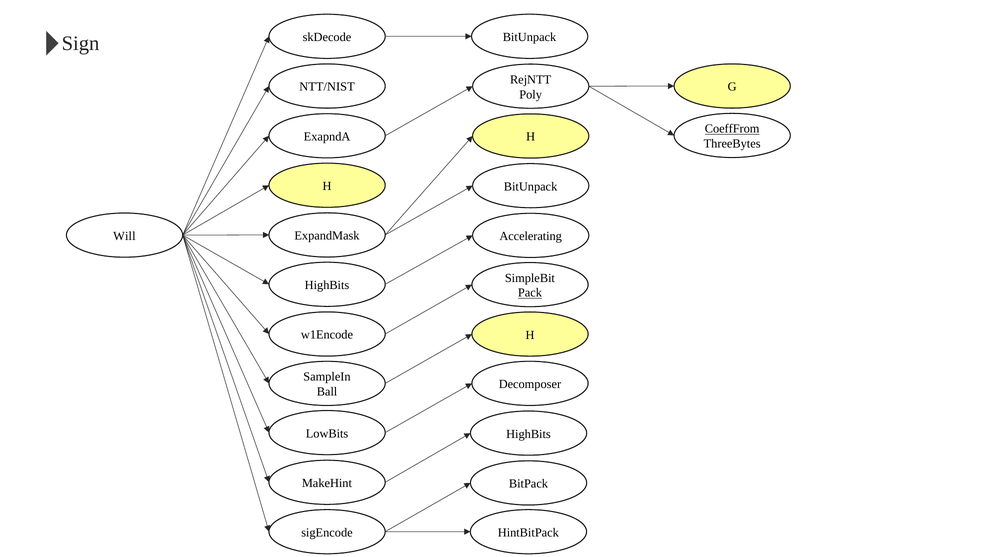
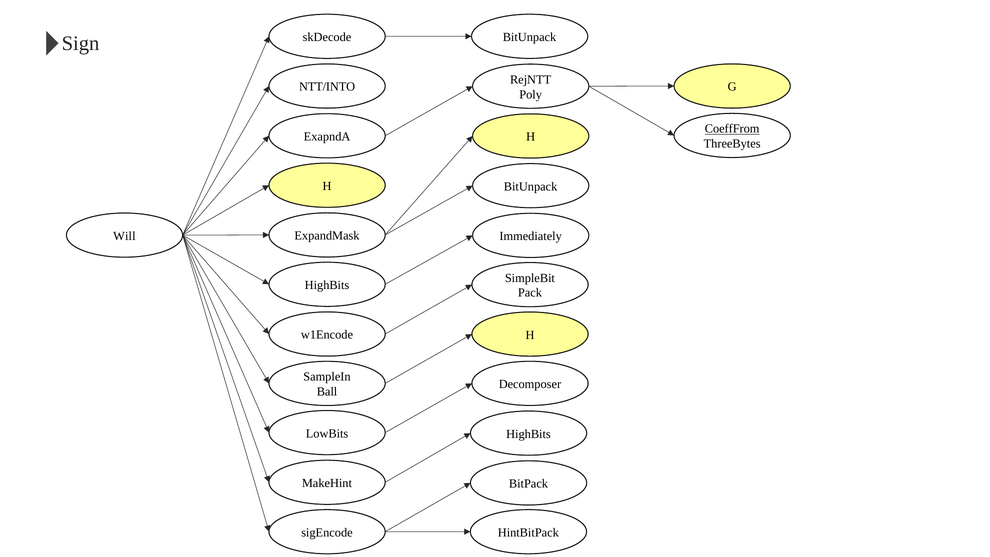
NTT/NIST: NTT/NIST -> NTT/INTO
Accelerating: Accelerating -> Immediately
Pack underline: present -> none
